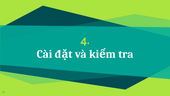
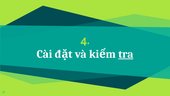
tra underline: none -> present
